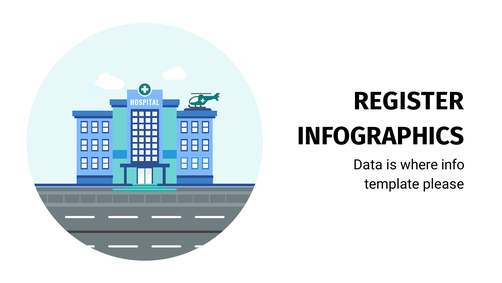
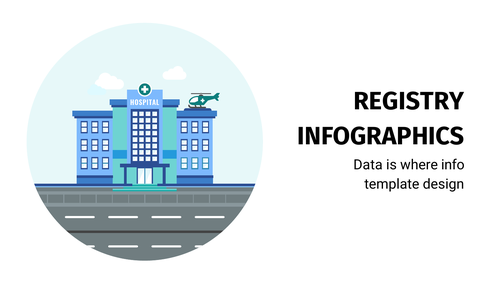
REGISTER: REGISTER -> REGISTRY
please: please -> design
